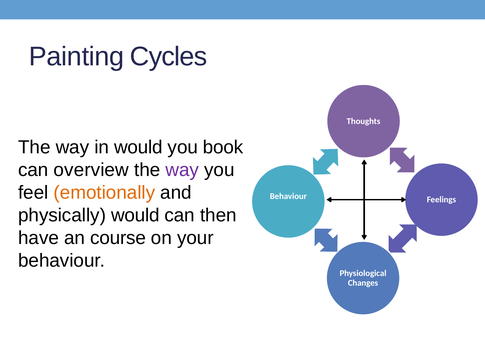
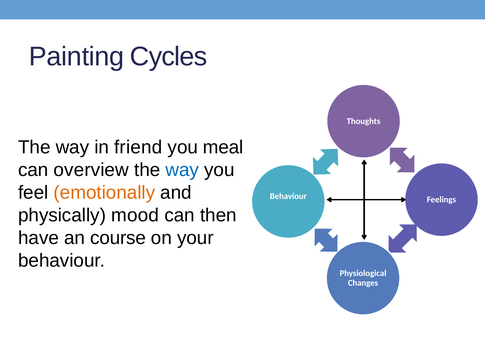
in would: would -> friend
book: book -> meal
way at (182, 170) colour: purple -> blue
physically would: would -> mood
